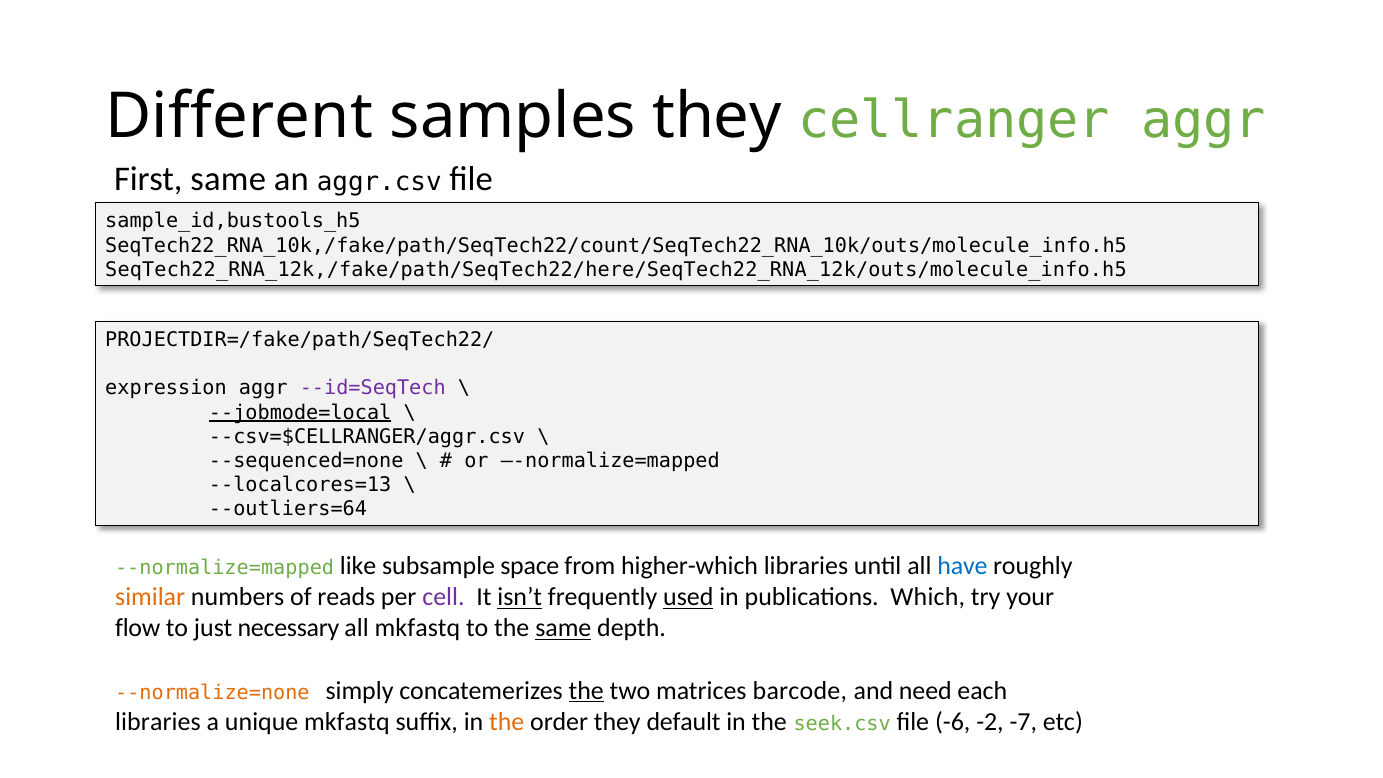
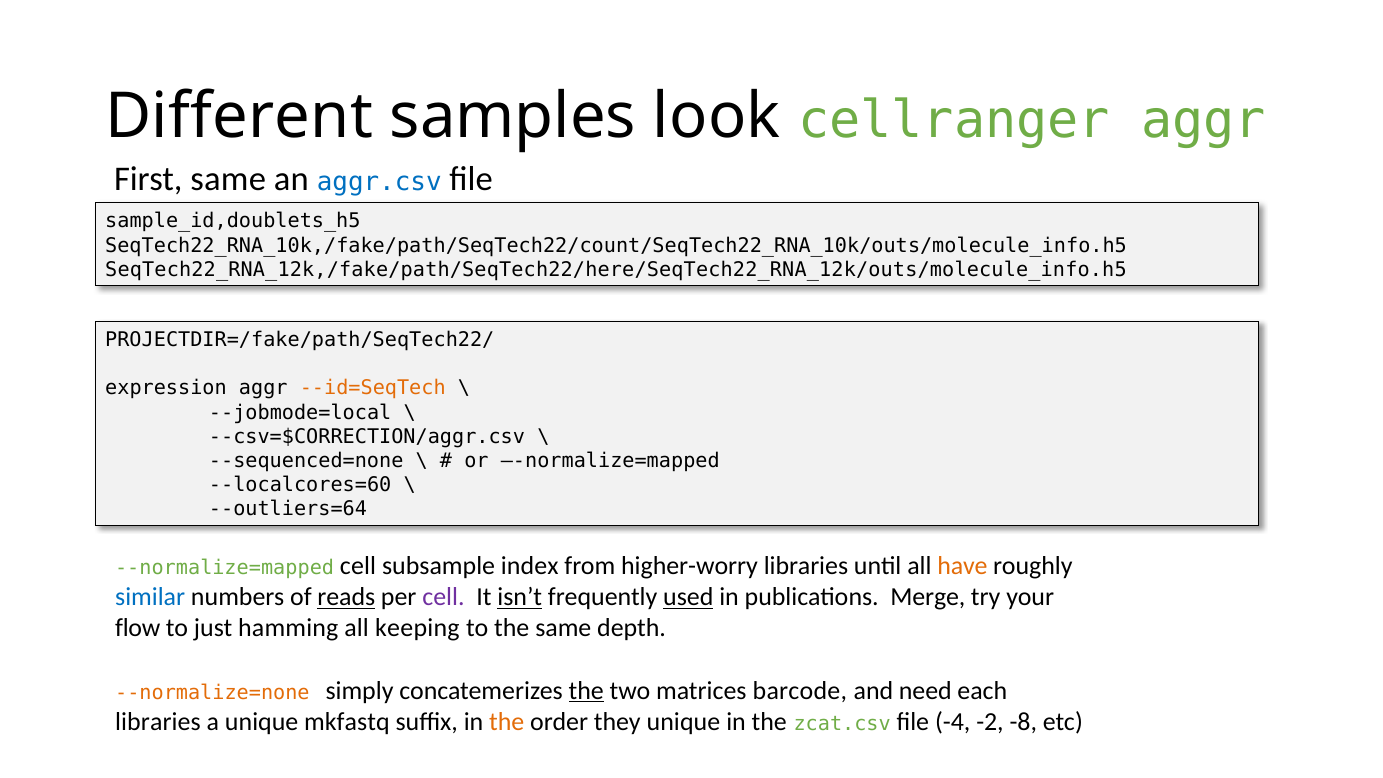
samples they: they -> look
aggr.csv colour: black -> blue
sample_id,bustools_h5: sample_id,bustools_h5 -> sample_id,doublets_h5
--id=SeqTech colour: purple -> orange
--jobmode=local underline: present -> none
--csv=$CELLRANGER/aggr.csv: --csv=$CELLRANGER/aggr.csv -> --csv=$CORRECTION/aggr.csv
--localcores=13: --localcores=13 -> --localcores=60
--normalize=mapped like: like -> cell
space: space -> index
higher-which: higher-which -> higher-worry
have colour: blue -> orange
similar colour: orange -> blue
reads underline: none -> present
Which: Which -> Merge
necessary: necessary -> hamming
all mkfastq: mkfastq -> keeping
same at (563, 628) underline: present -> none
they default: default -> unique
seek.csv: seek.csv -> zcat.csv
-6: -6 -> -4
-7: -7 -> -8
